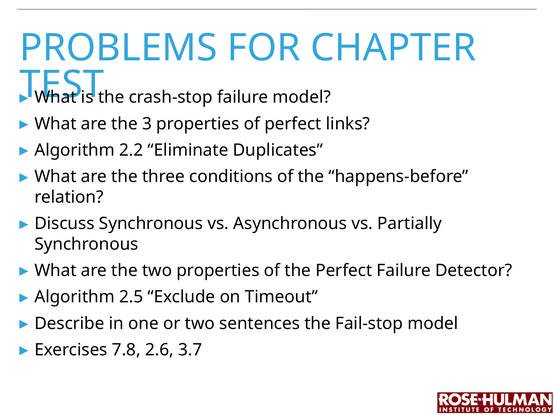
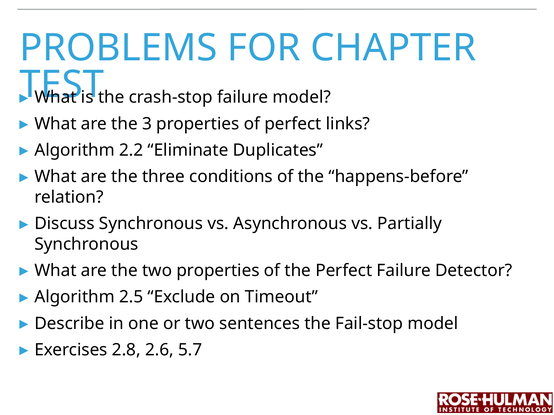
7.8: 7.8 -> 2.8
3.7: 3.7 -> 5.7
